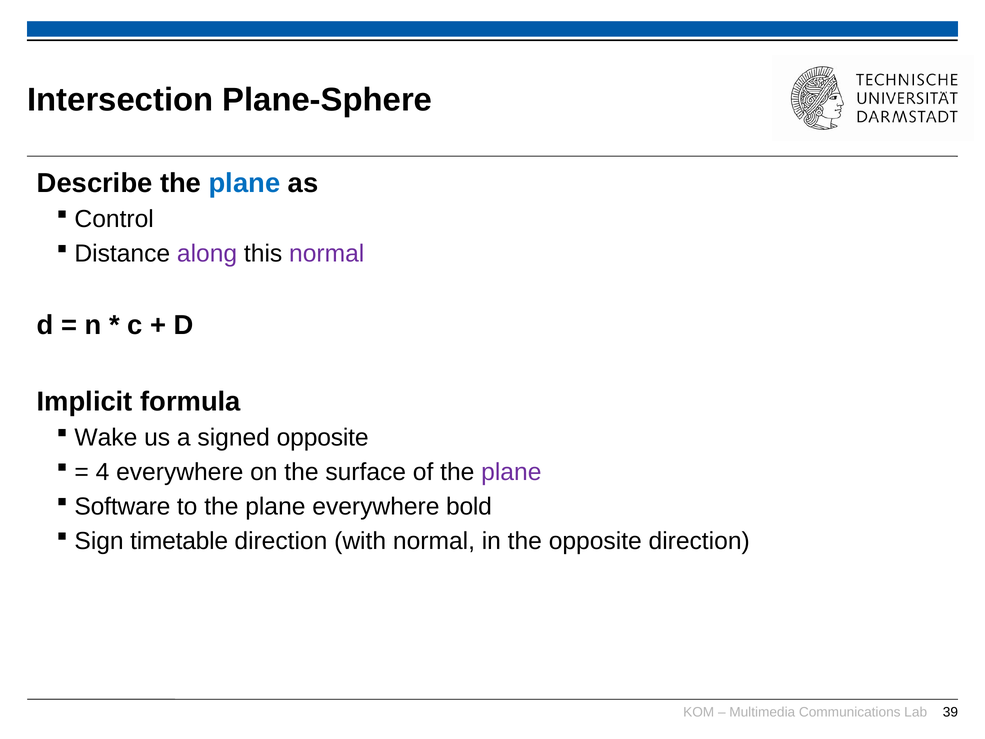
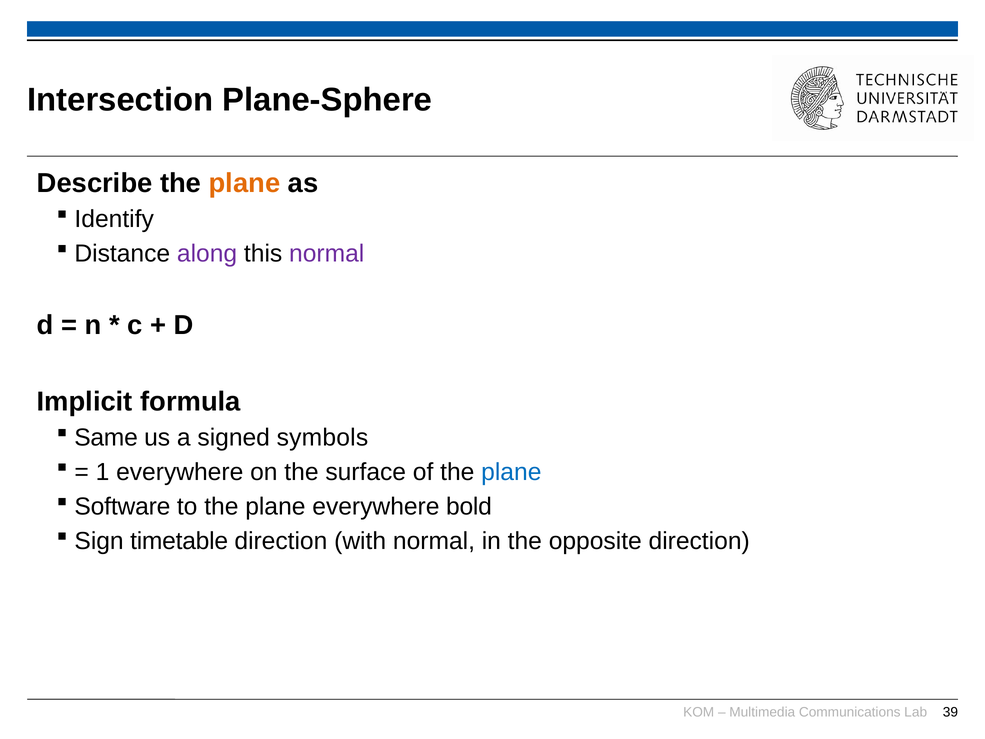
plane at (245, 183) colour: blue -> orange
Control: Control -> Identify
Wake: Wake -> Same
signed opposite: opposite -> symbols
4: 4 -> 1
plane at (511, 472) colour: purple -> blue
